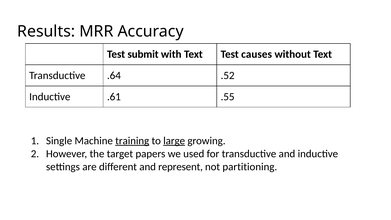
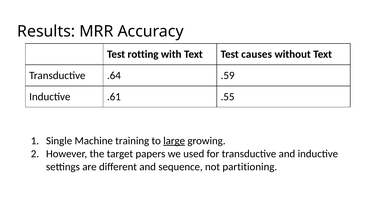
submit: submit -> rotting
.52: .52 -> .59
training underline: present -> none
represent: represent -> sequence
